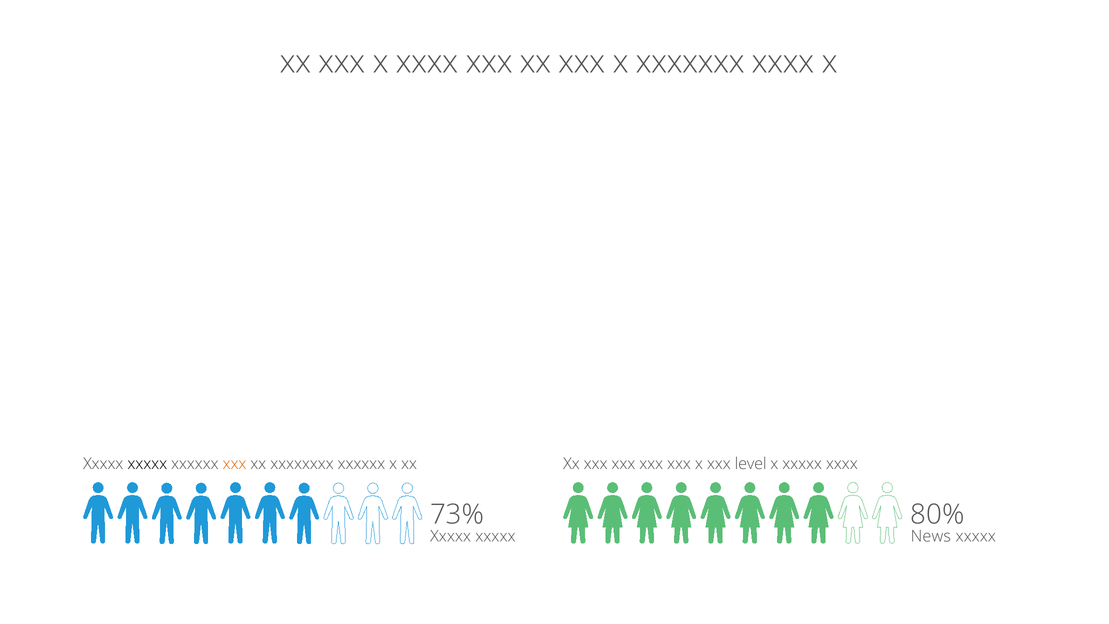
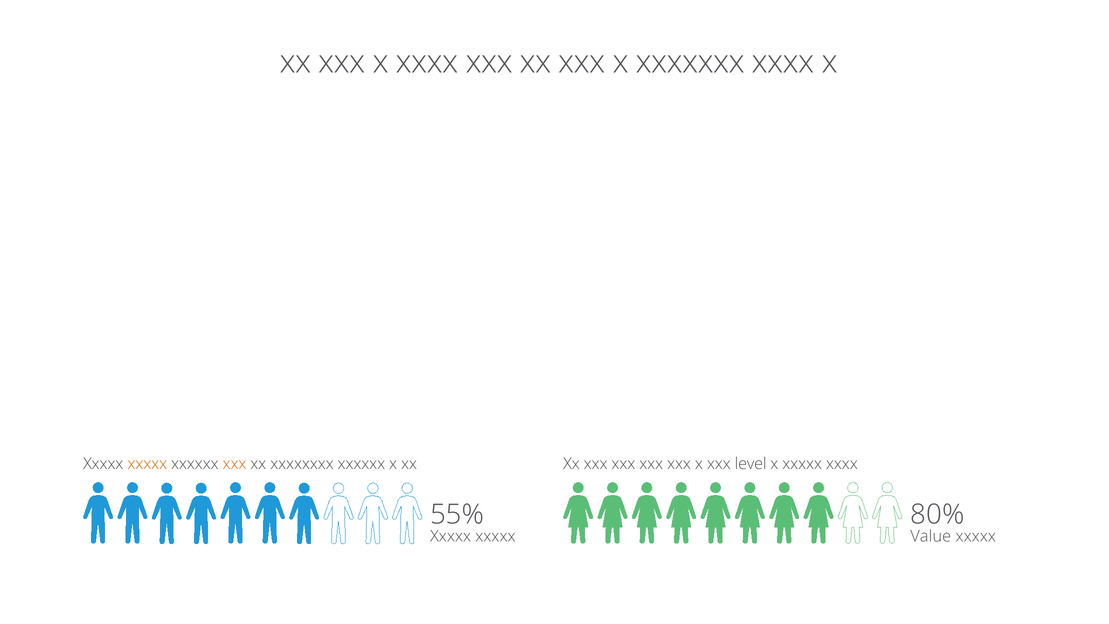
xxxxx at (147, 464) colour: black -> orange
73%: 73% -> 55%
News: News -> Value
